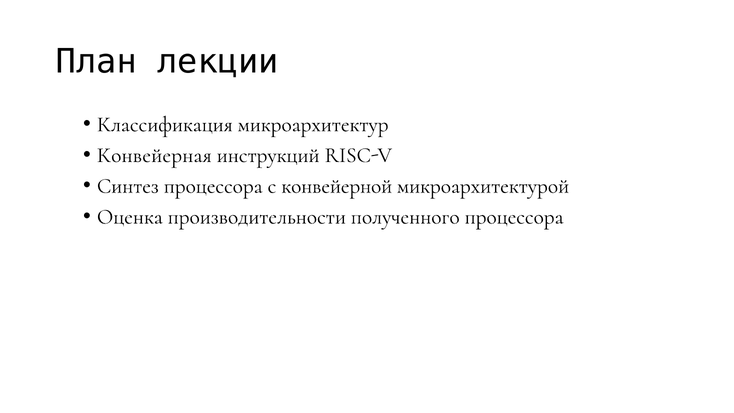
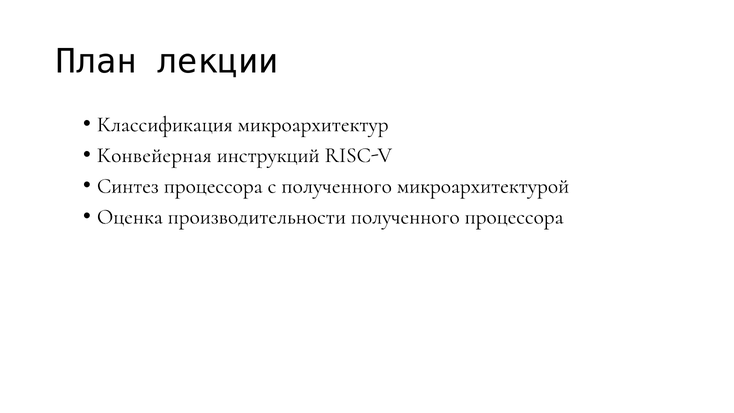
с конвейерной: конвейерной -> полученного
